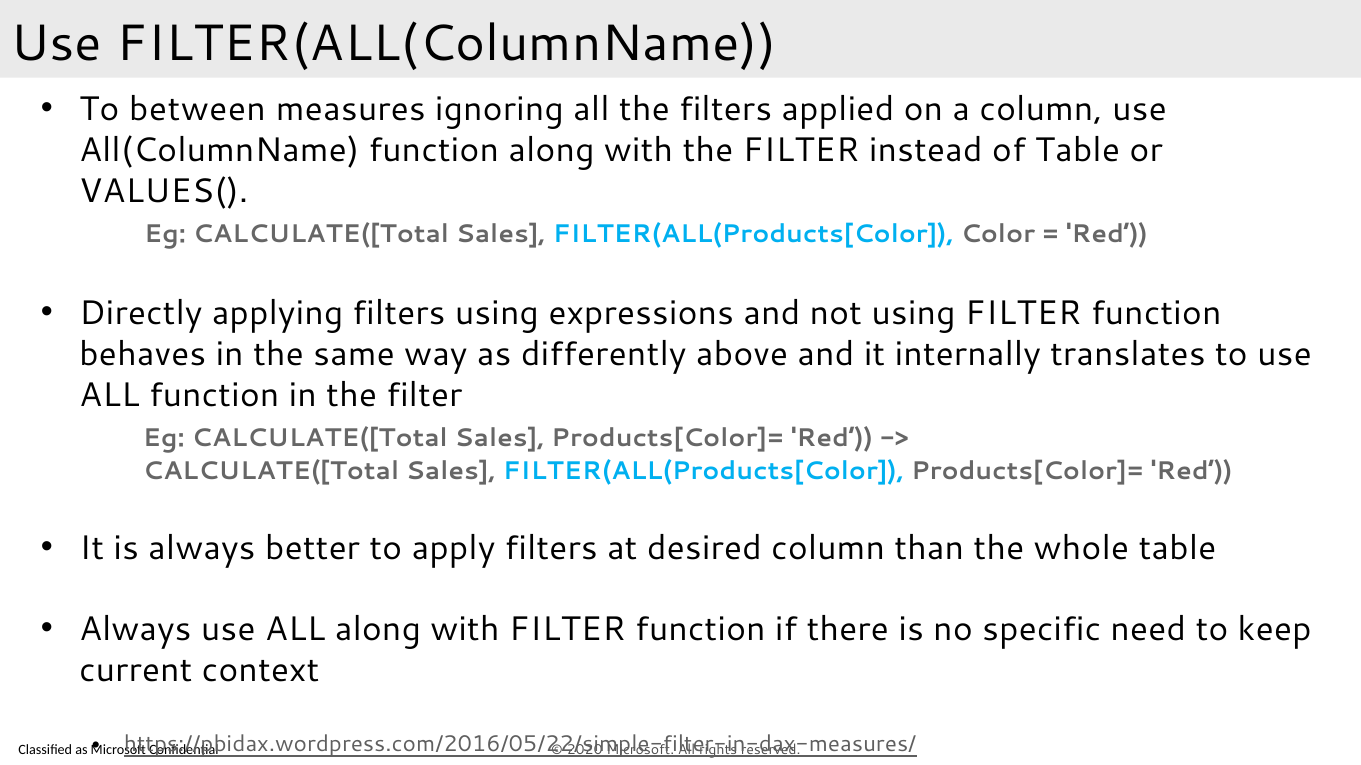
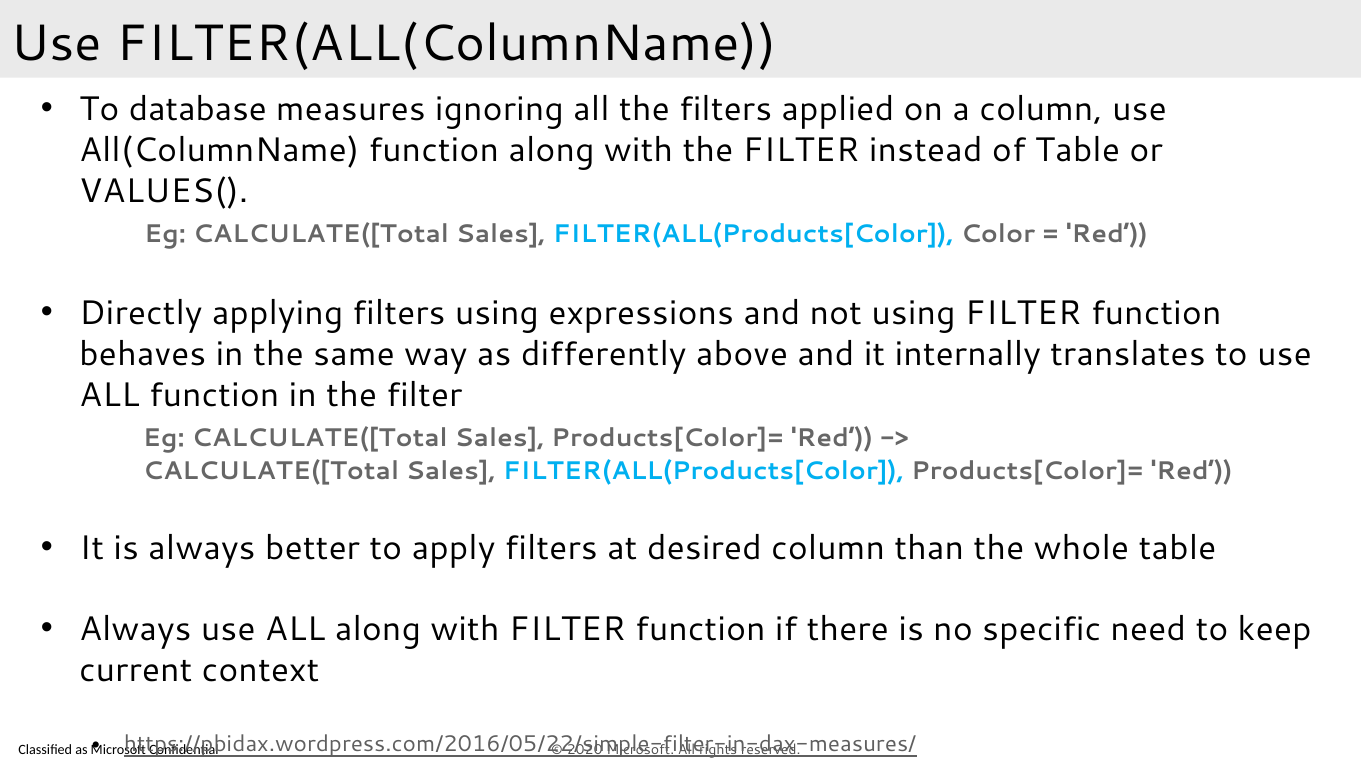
between: between -> database
